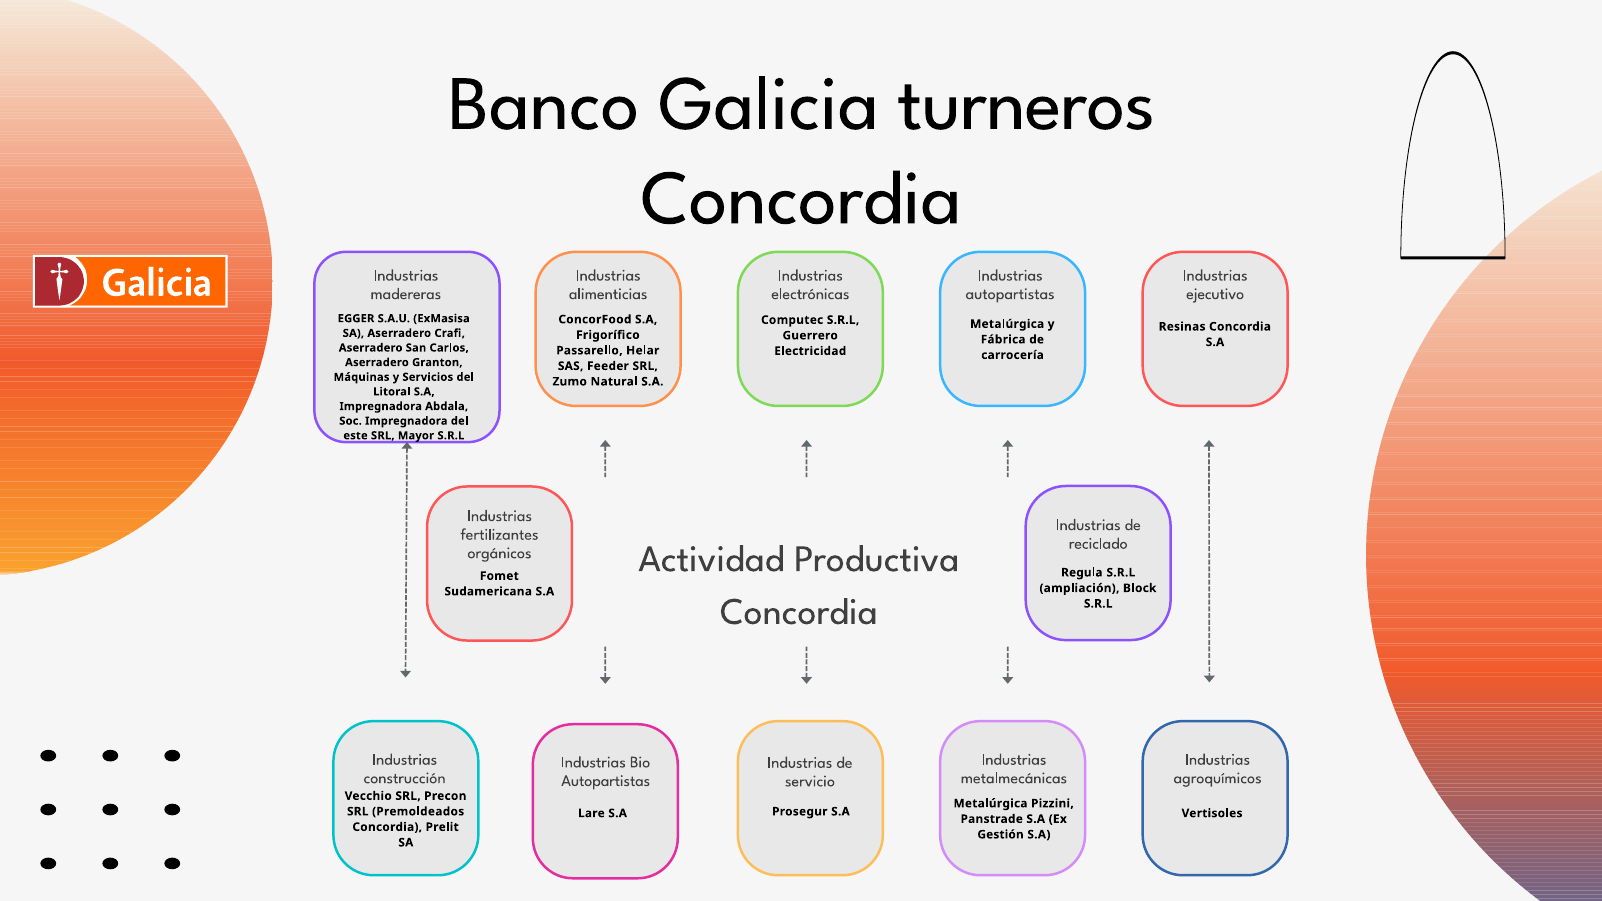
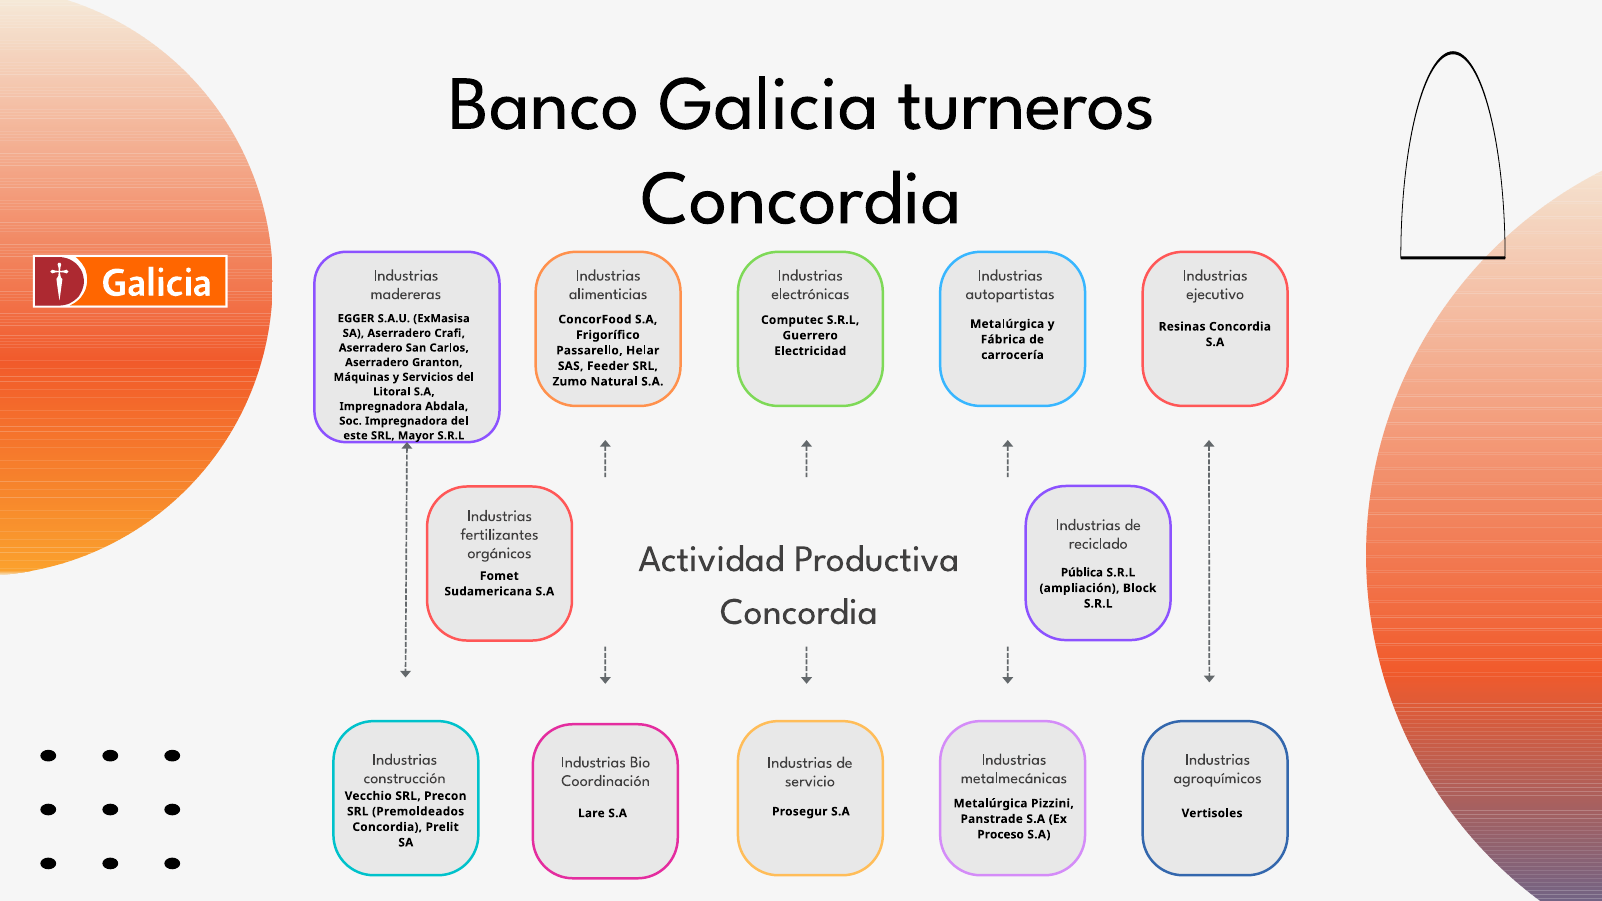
Regula: Regula -> Pública
Autopartistas at (606, 781): Autopartistas -> Coordinación
Gestión: Gestión -> Proceso
